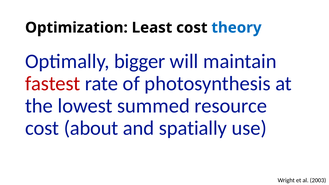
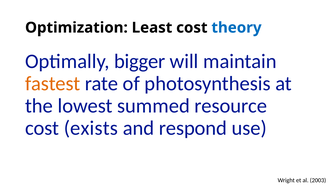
fastest colour: red -> orange
about: about -> exists
spatially: spatially -> respond
